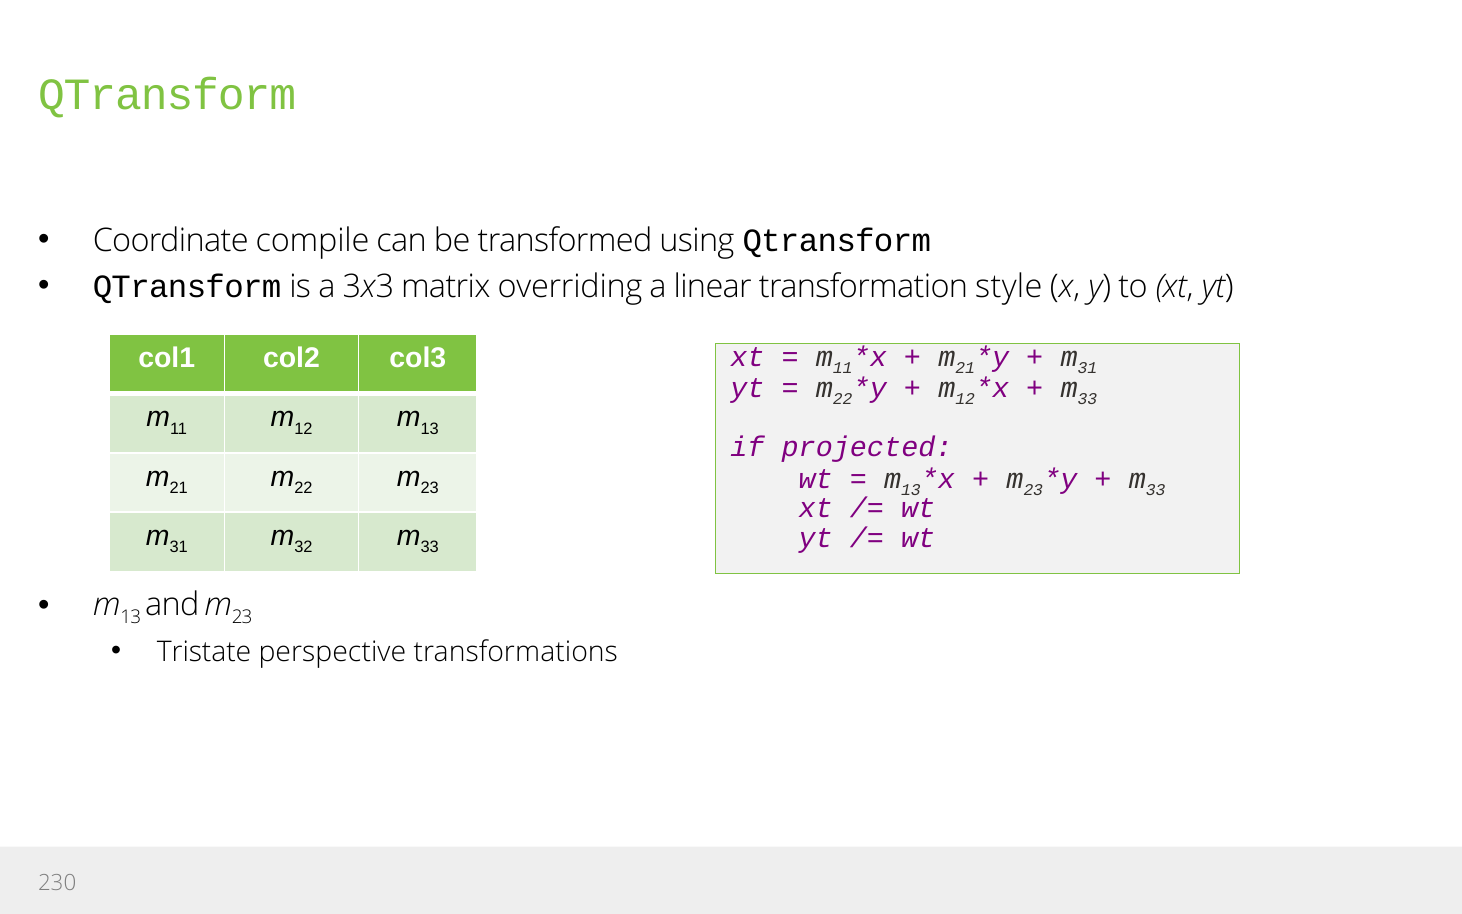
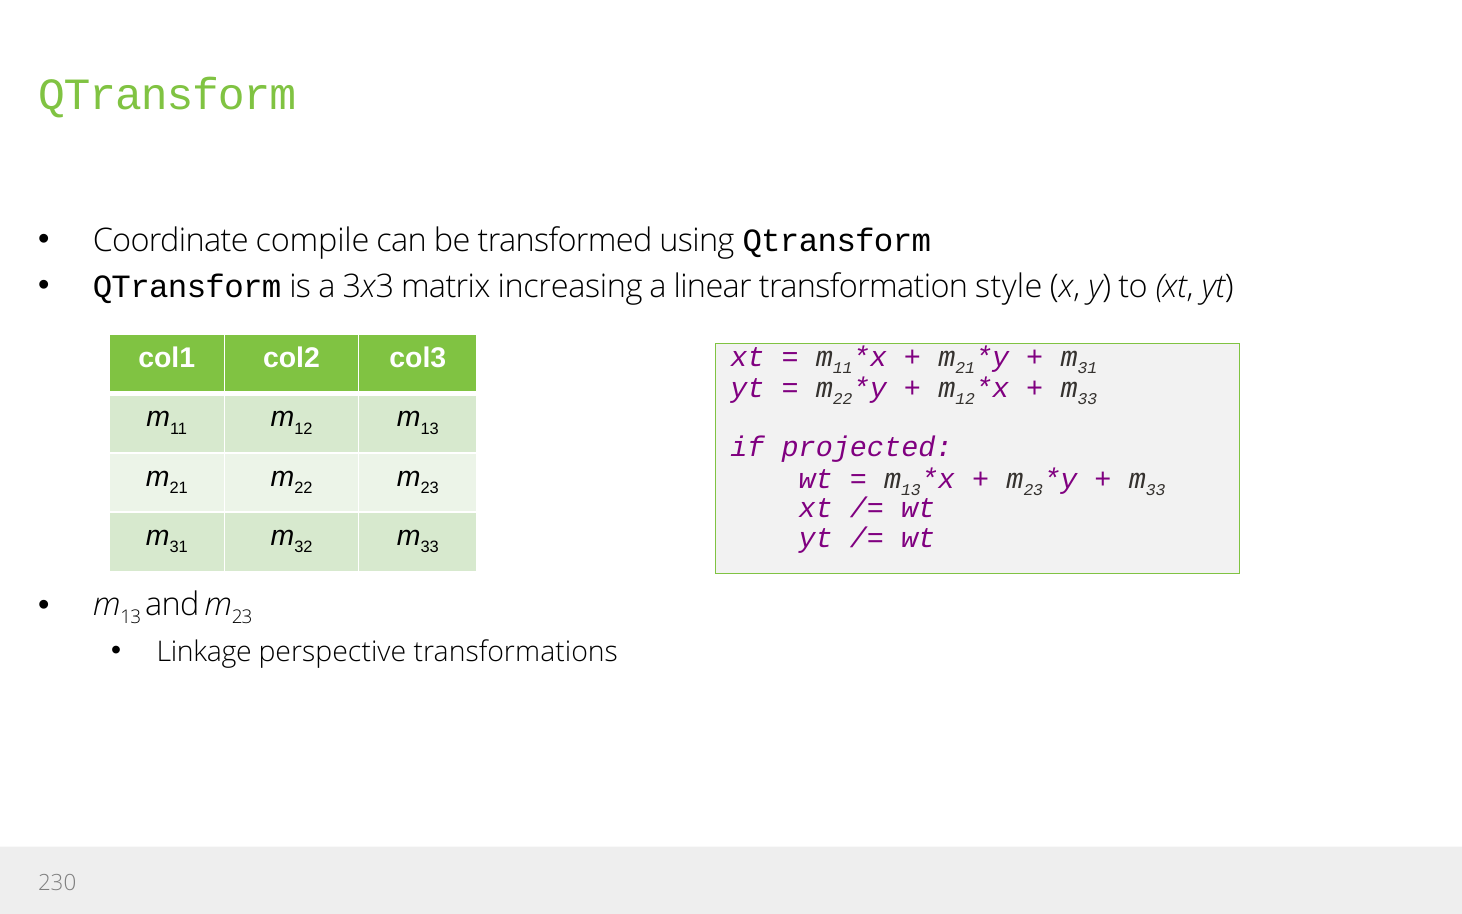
overriding: overriding -> increasing
Tristate: Tristate -> Linkage
